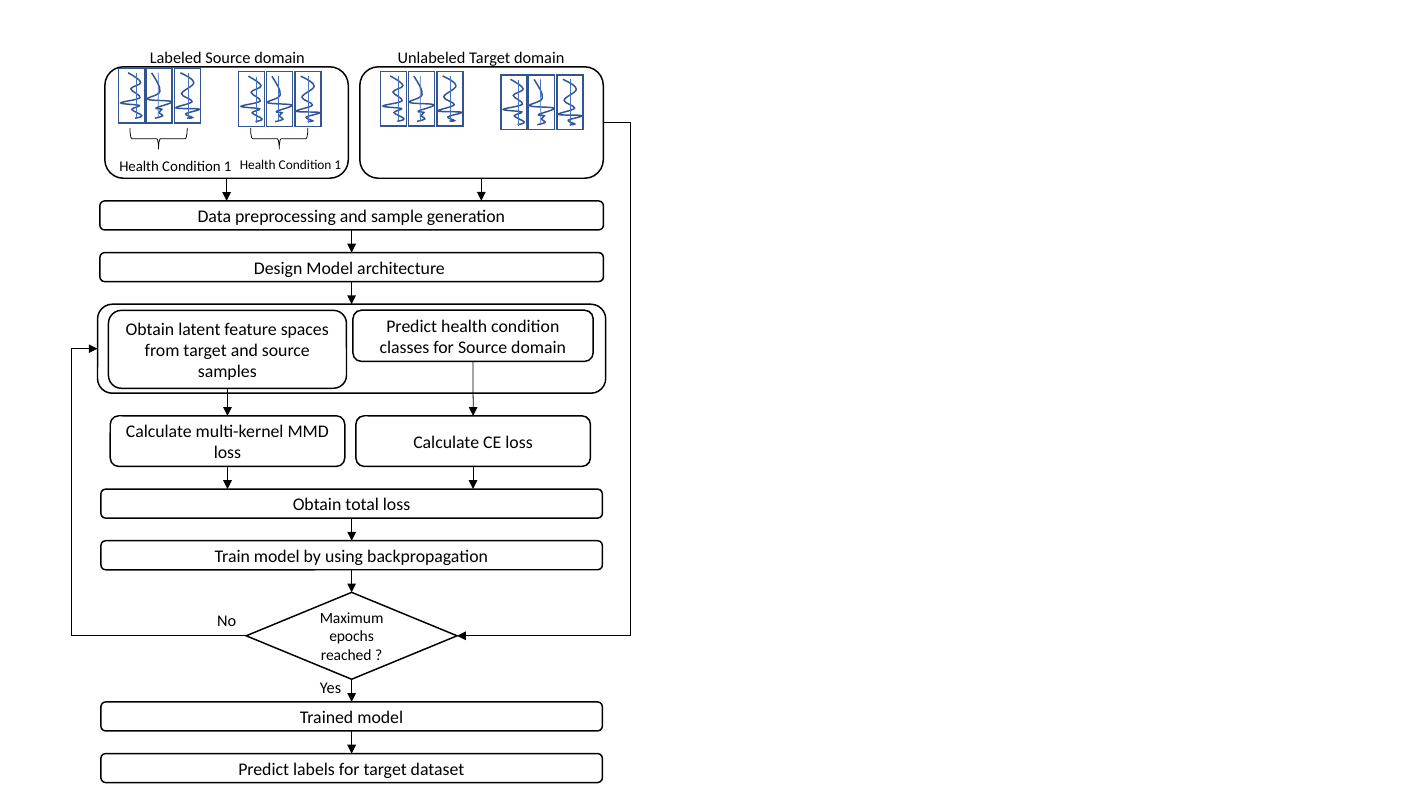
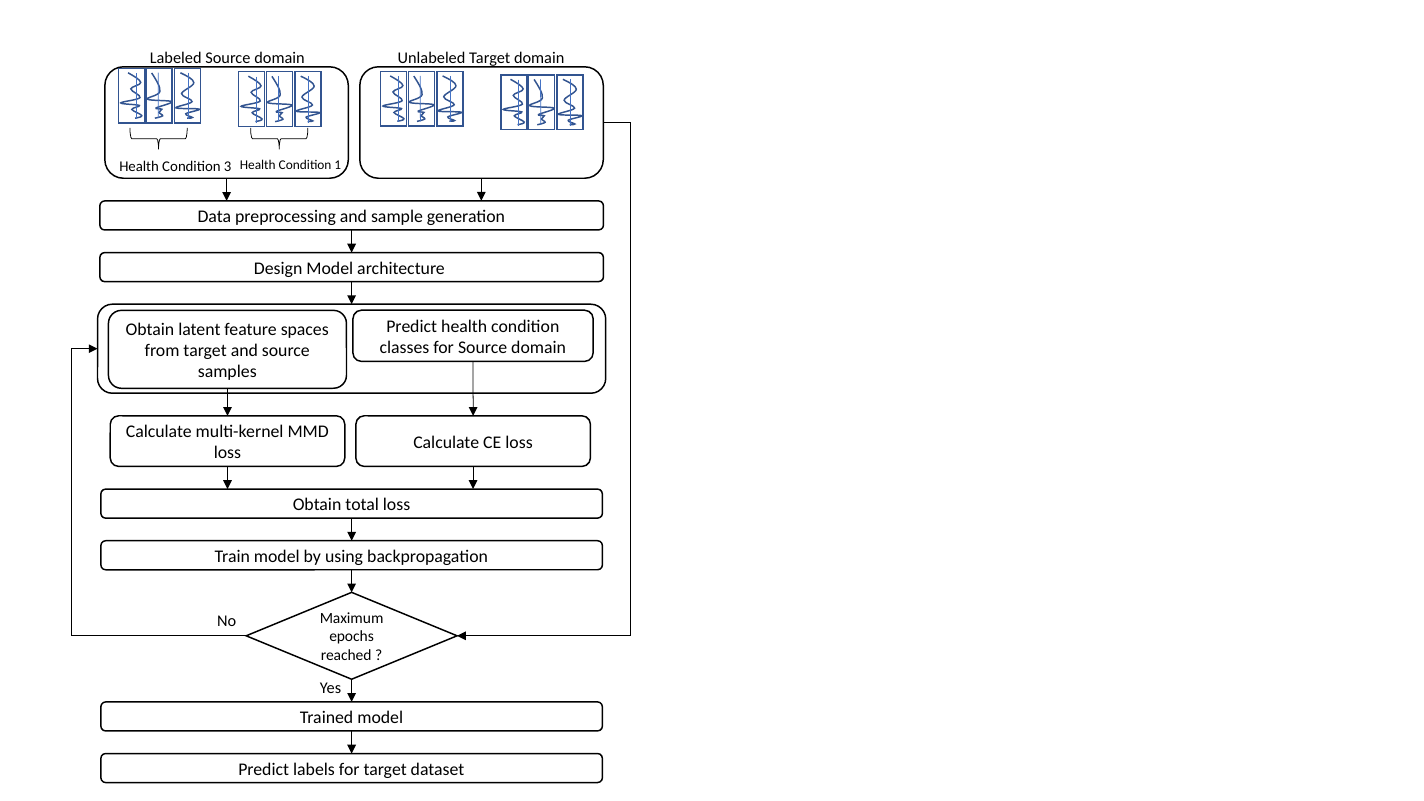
1 at (228, 166): 1 -> 3
